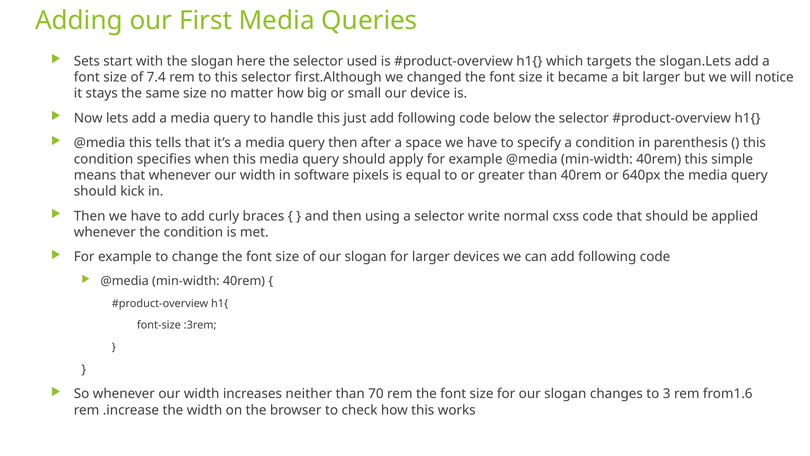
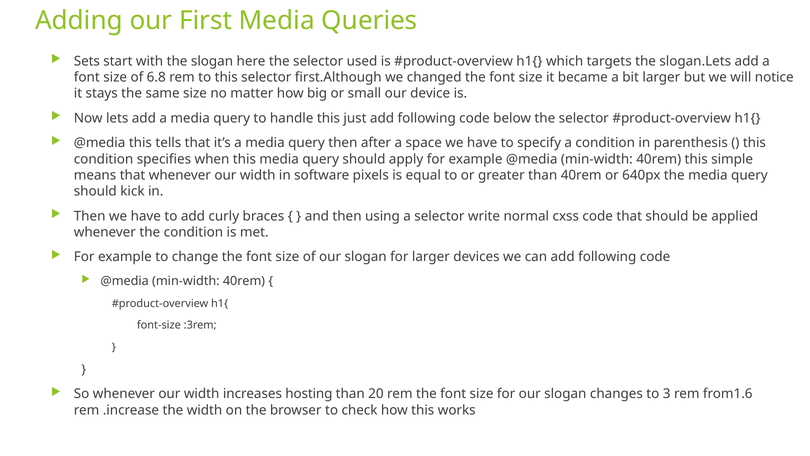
7.4: 7.4 -> 6.8
neither: neither -> hosting
70: 70 -> 20
